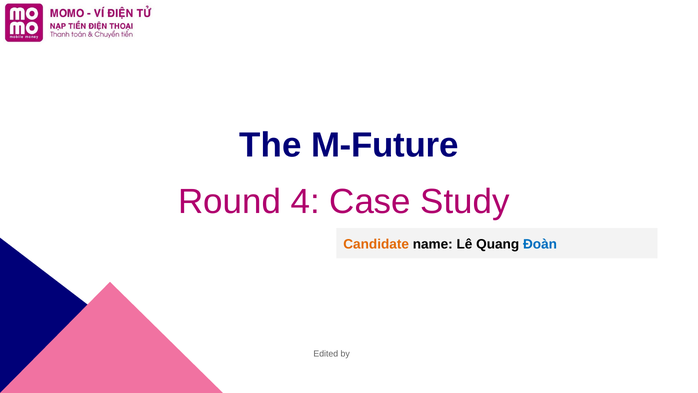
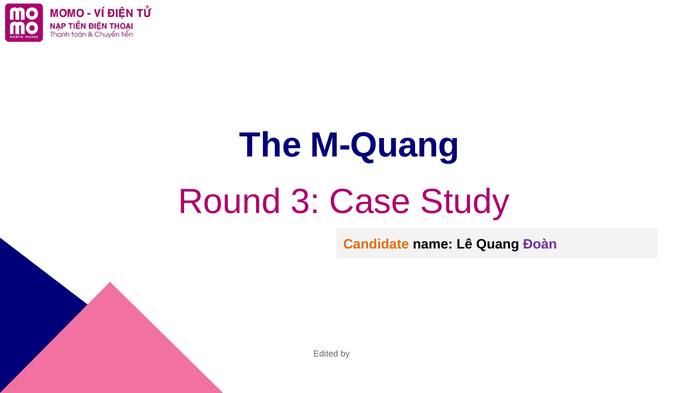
M-Future: M-Future -> M-Quang
4: 4 -> 3
Đoàn colour: blue -> purple
